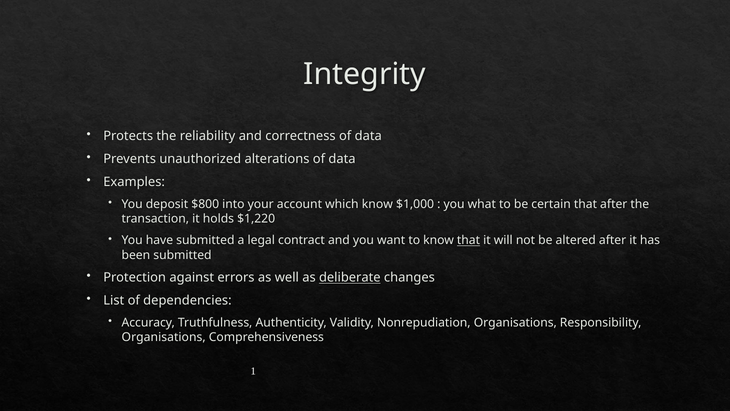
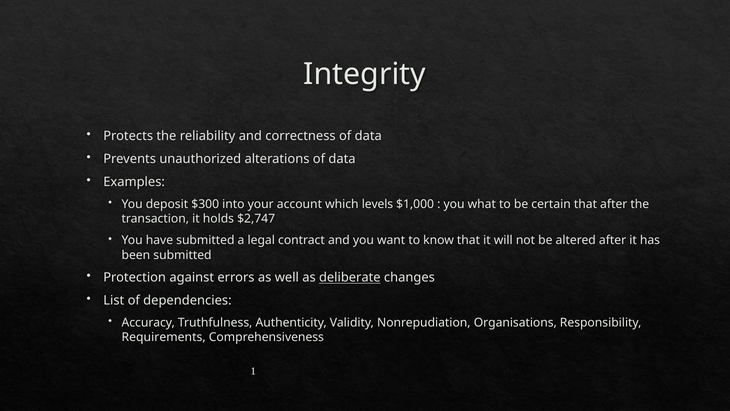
$800: $800 -> $300
which know: know -> levels
$1,220: $1,220 -> $2,747
that at (468, 240) underline: present -> none
Organisations at (164, 337): Organisations -> Requirements
